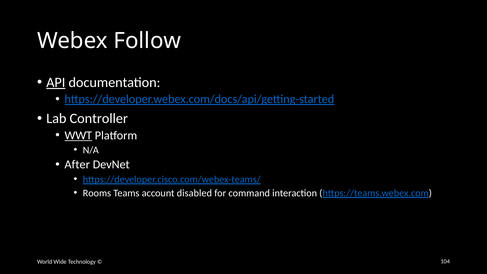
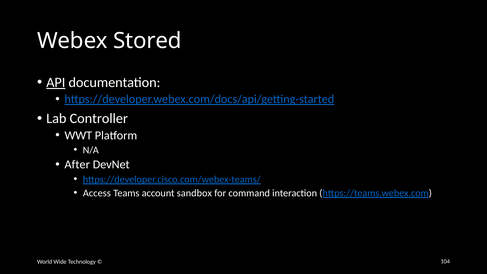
Follow: Follow -> Stored
WWT underline: present -> none
Rooms: Rooms -> Access
disabled: disabled -> sandbox
